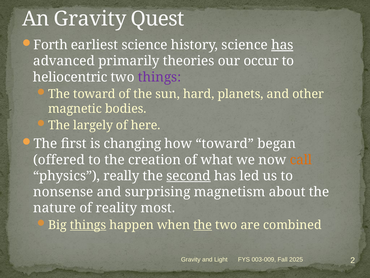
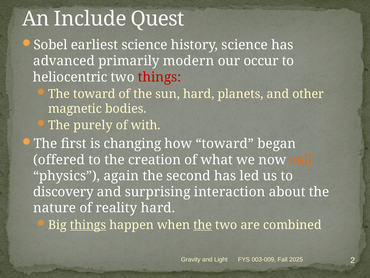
An Gravity: Gravity -> Include
Forth: Forth -> Sobel
has at (282, 45) underline: present -> none
theories: theories -> modern
things at (160, 77) colour: purple -> red
largely: largely -> purely
here: here -> with
really: really -> again
second underline: present -> none
nonsense: nonsense -> discovery
magnetism: magnetism -> interaction
reality most: most -> hard
